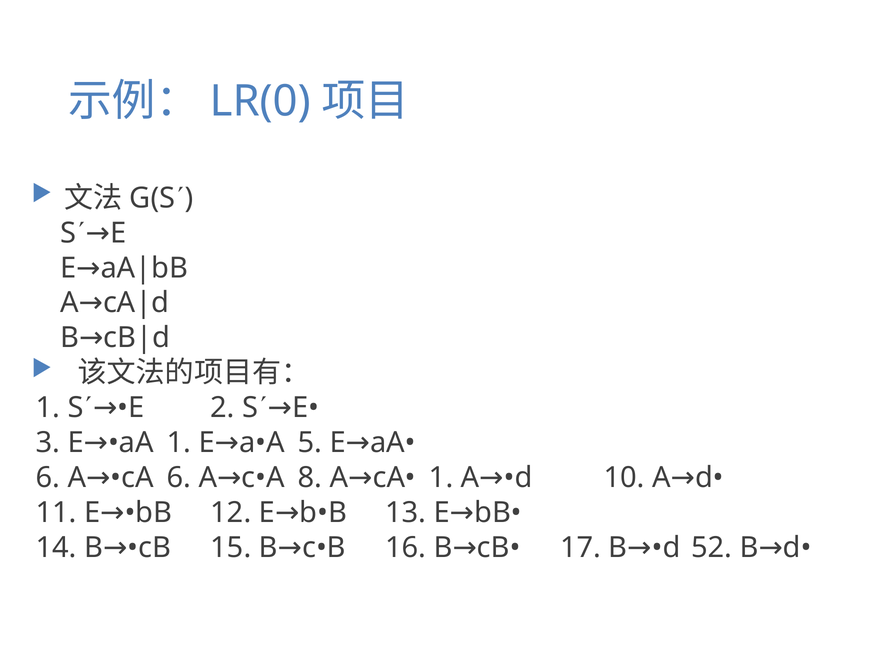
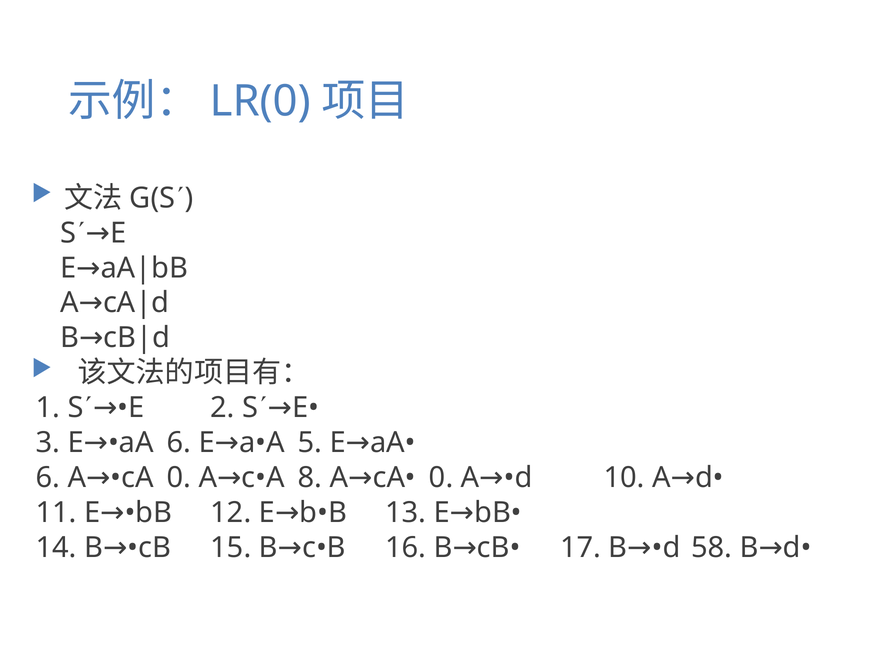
1 at (179, 442): 1 -> 6
6 at (179, 477): 6 -> 0
1 at (441, 477): 1 -> 0
52: 52 -> 58
